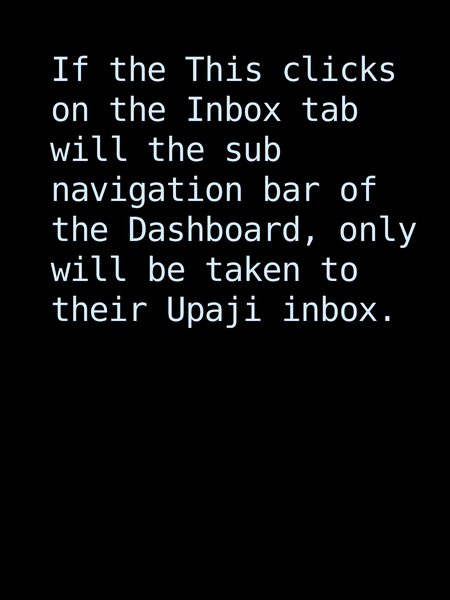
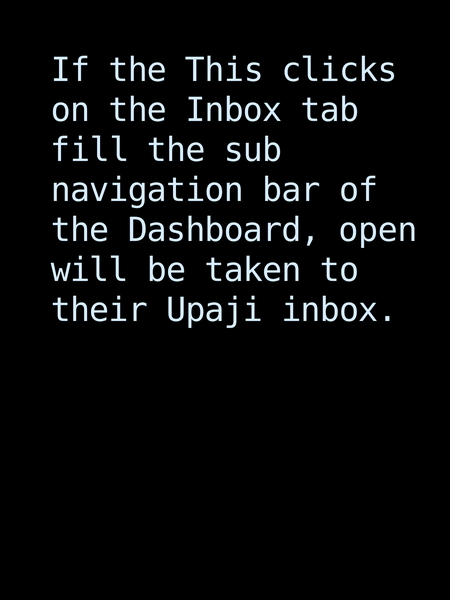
will at (90, 150): will -> fill
only: only -> open
